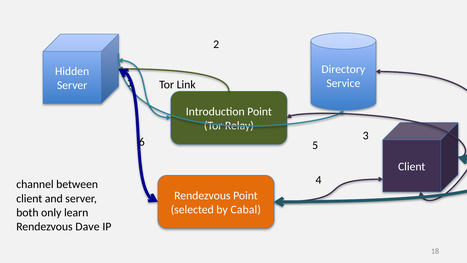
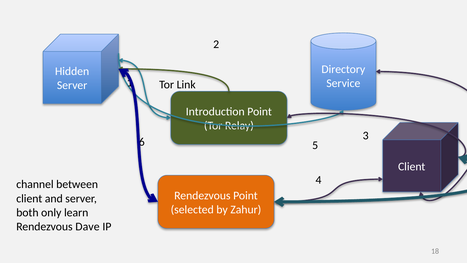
Cabal: Cabal -> Zahur
